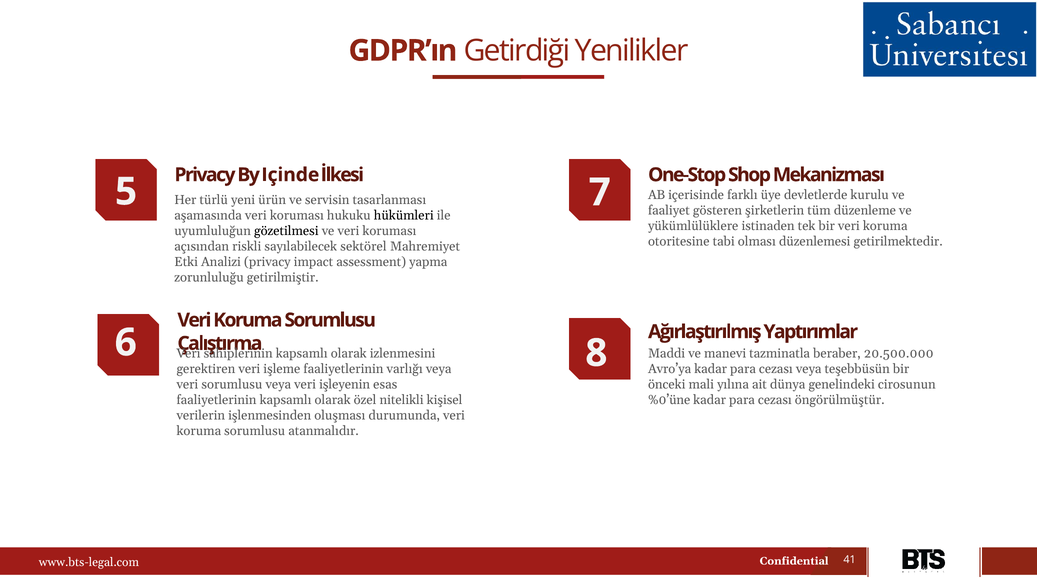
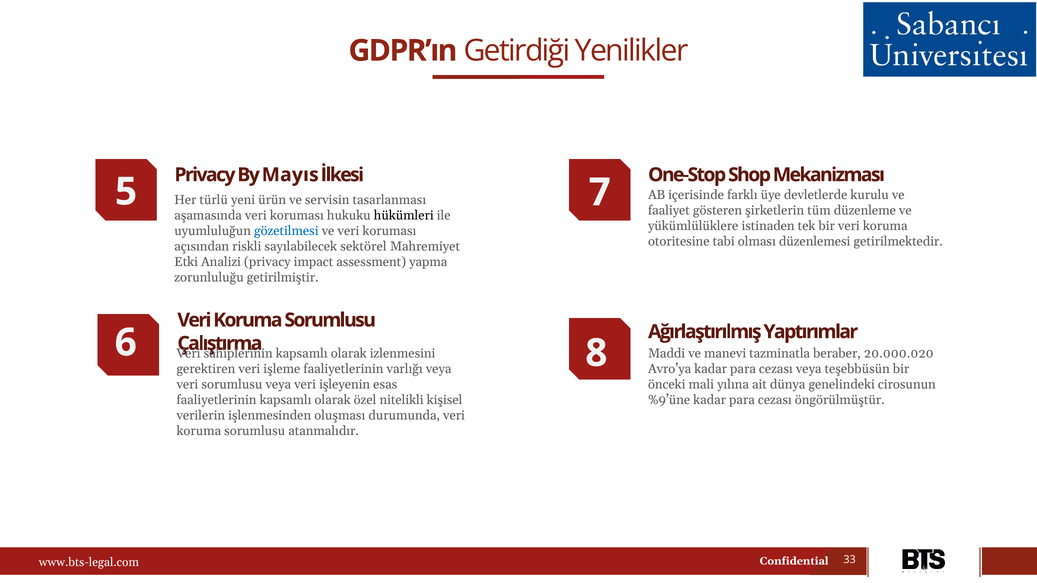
Içinde: Içinde -> Mayıs
gözetilmesi colour: black -> blue
20.500.000: 20.500.000 -> 20.000.020
%0’üne: %0’üne -> %9’üne
41: 41 -> 33
